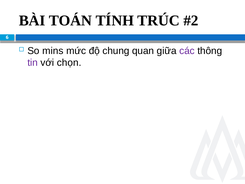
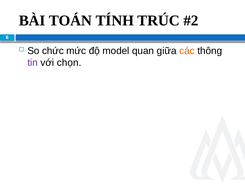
mins: mins -> chức
chung: chung -> model
các colour: purple -> orange
